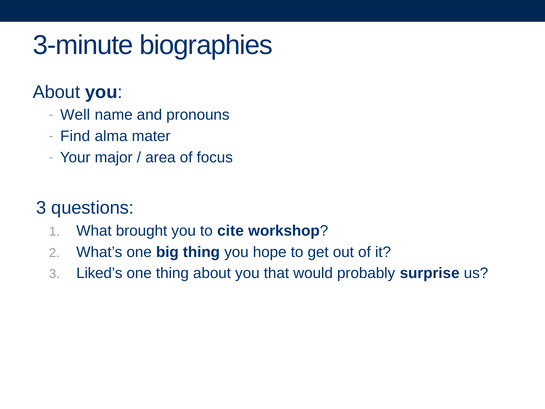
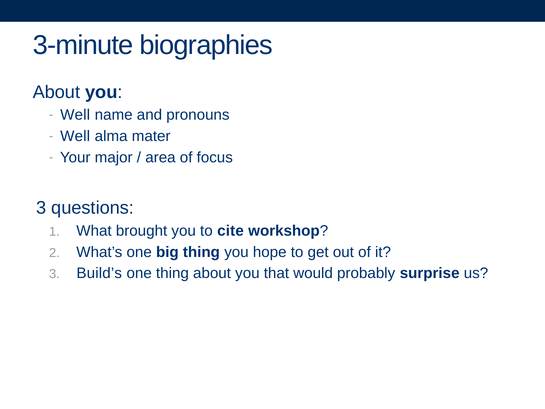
Find at (75, 136): Find -> Well
Liked’s: Liked’s -> Build’s
